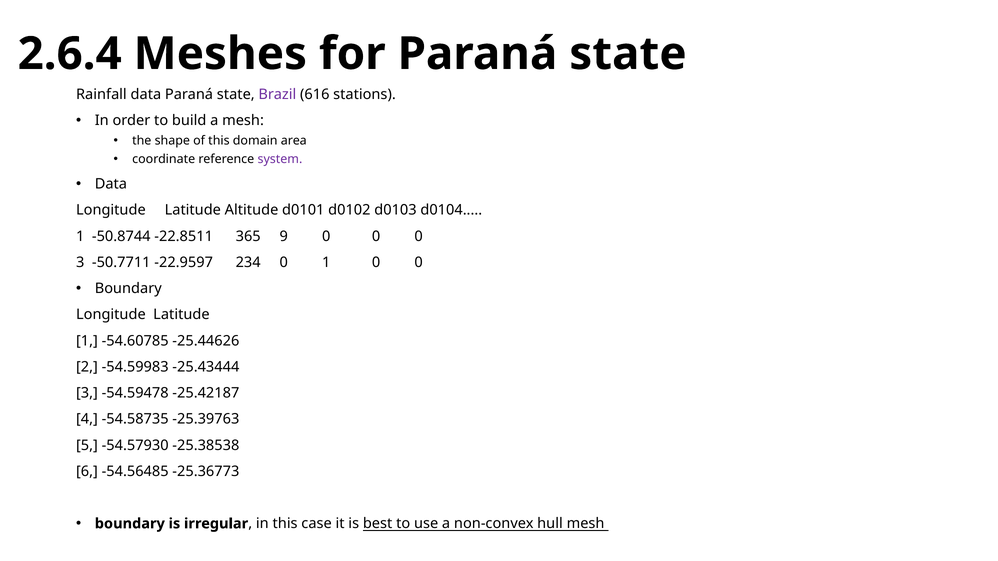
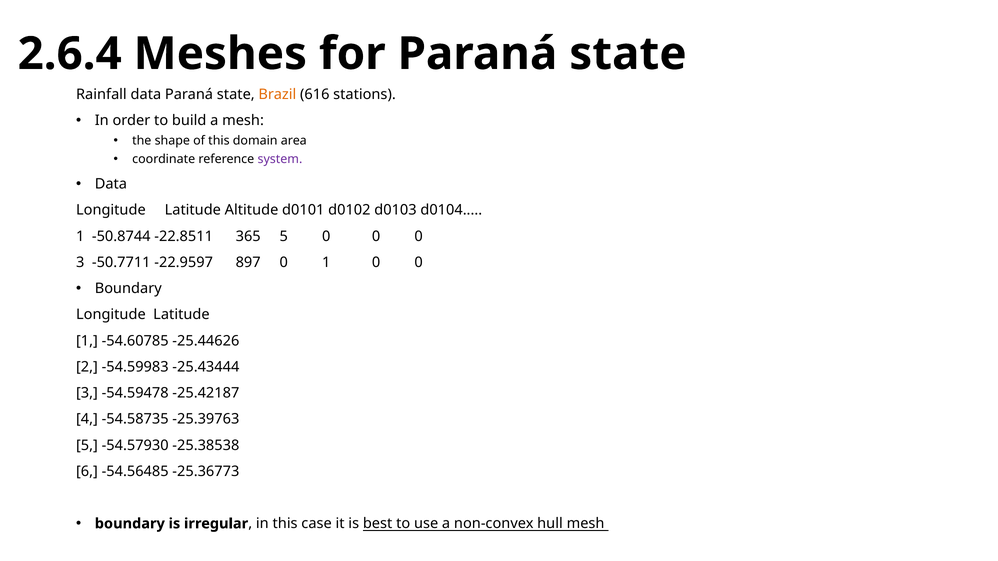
Brazil colour: purple -> orange
365 9: 9 -> 5
234: 234 -> 897
